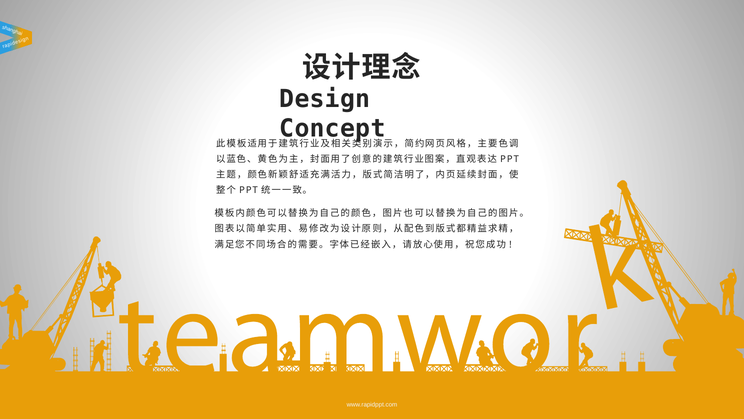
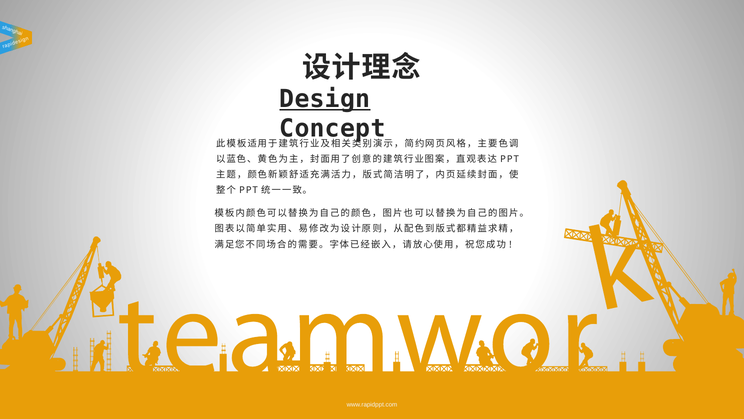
Design underline: none -> present
